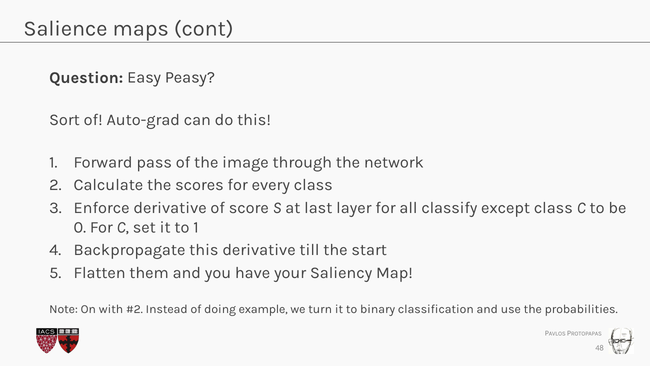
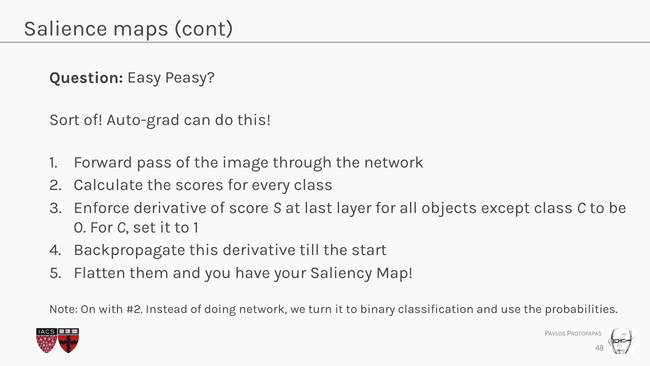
classify: classify -> objects
doing example: example -> network
